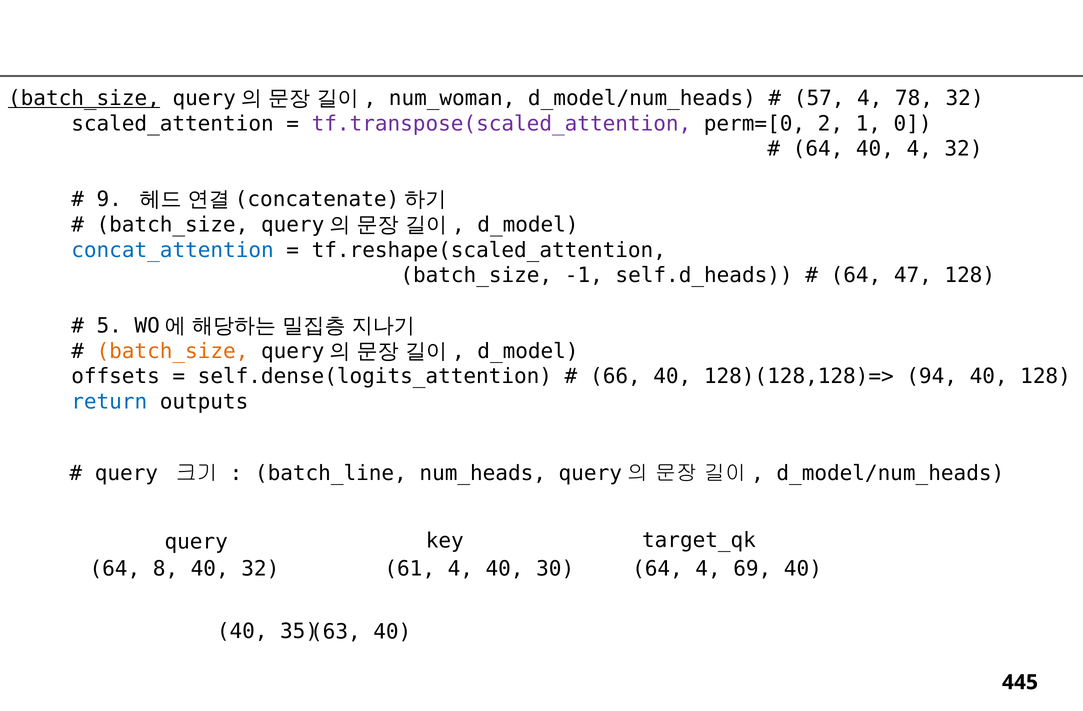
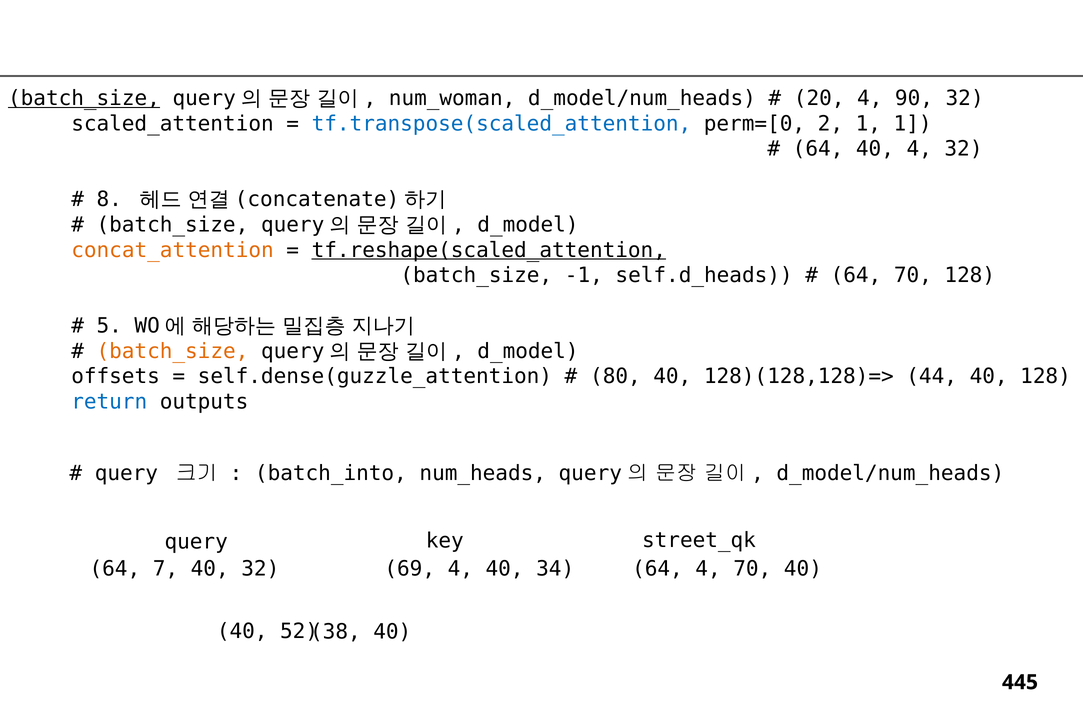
57: 57 -> 20
78: 78 -> 90
tf.transpose(scaled_attention colour: purple -> blue
1 0: 0 -> 1
9: 9 -> 8
concat_attention colour: blue -> orange
tf.reshape(scaled_attention underline: none -> present
64 47: 47 -> 70
self.dense(logits_attention: self.dense(logits_attention -> self.dense(guzzle_attention
66: 66 -> 80
94: 94 -> 44
batch_line: batch_line -> batch_into
target_qk: target_qk -> street_qk
8: 8 -> 7
61: 61 -> 69
30: 30 -> 34
4 69: 69 -> 70
35: 35 -> 52
63: 63 -> 38
